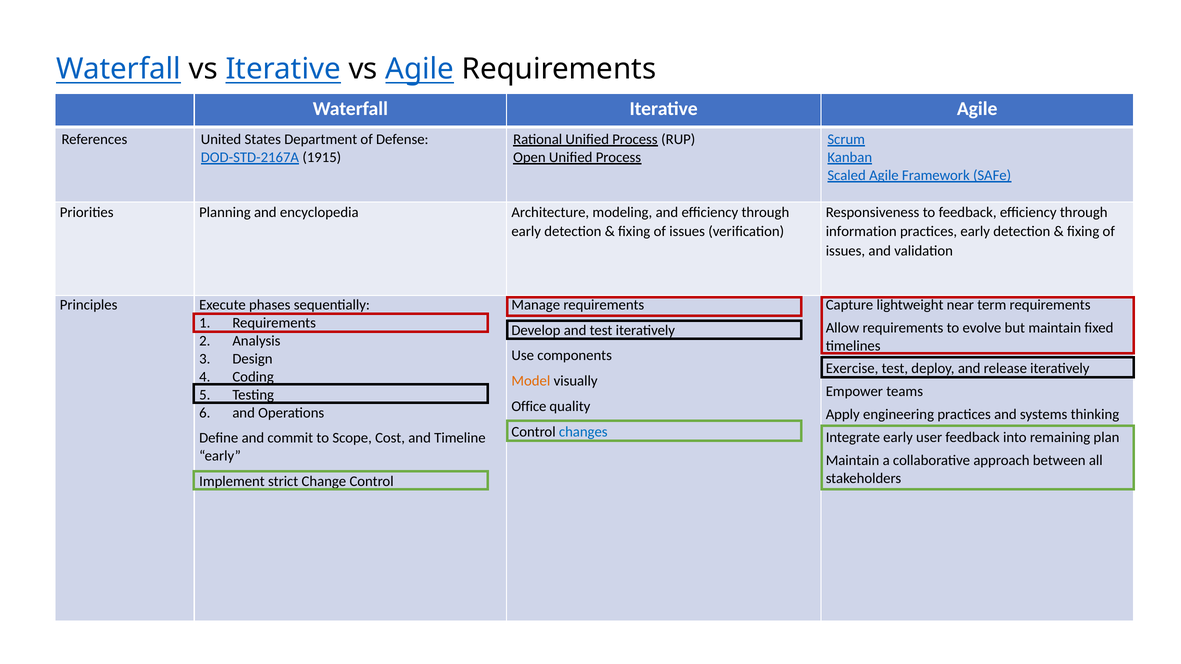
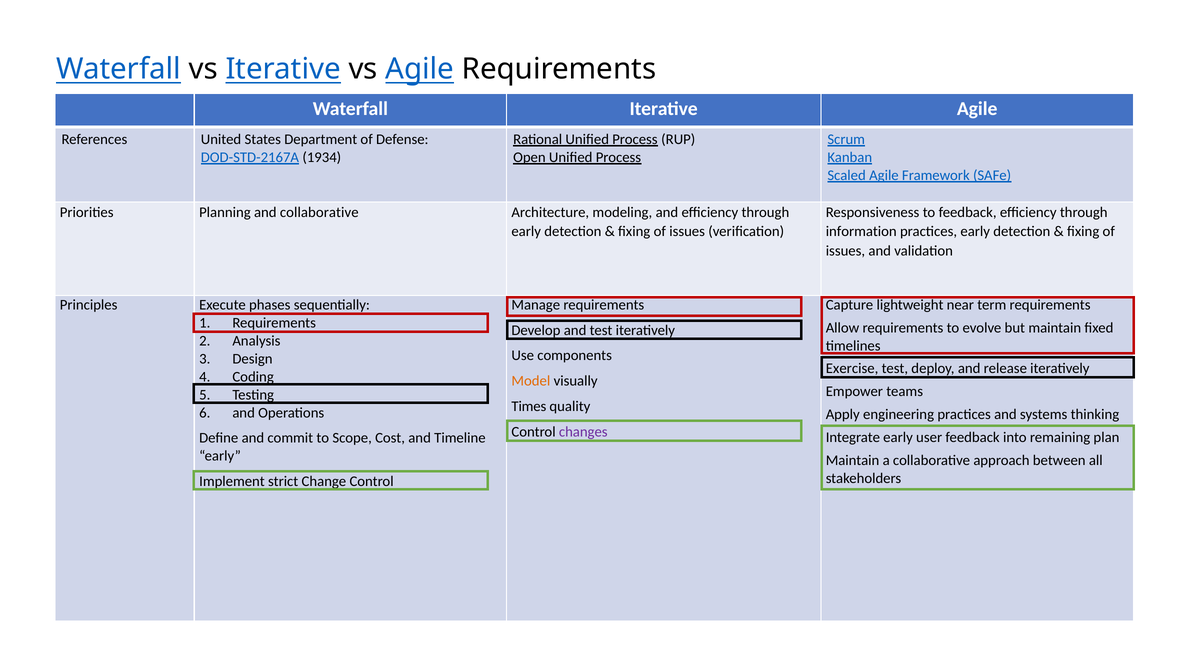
1915: 1915 -> 1934
and encyclopedia: encyclopedia -> collaborative
Office: Office -> Times
changes colour: blue -> purple
